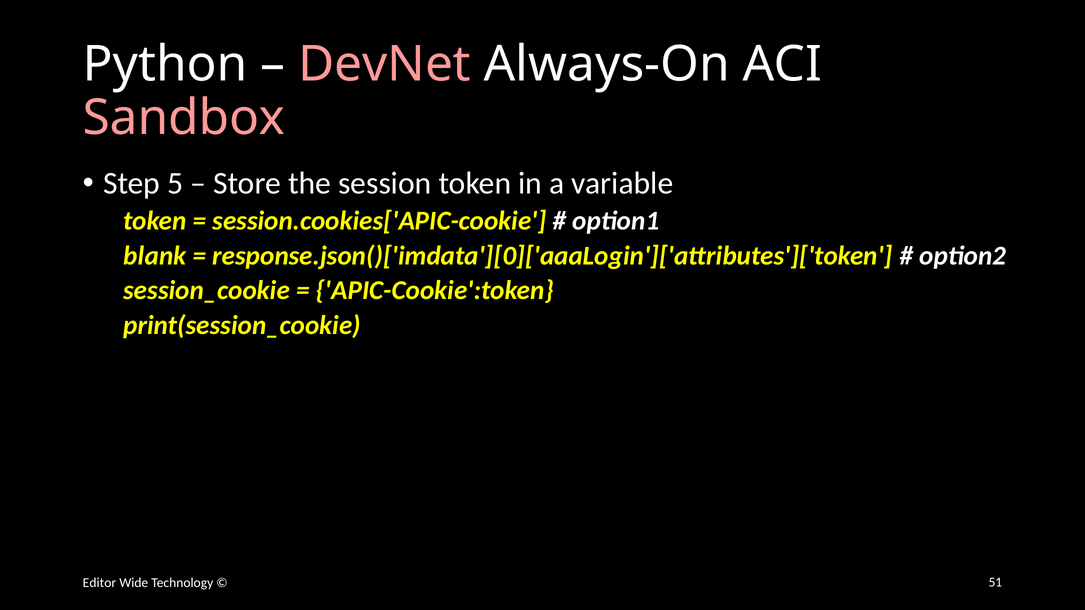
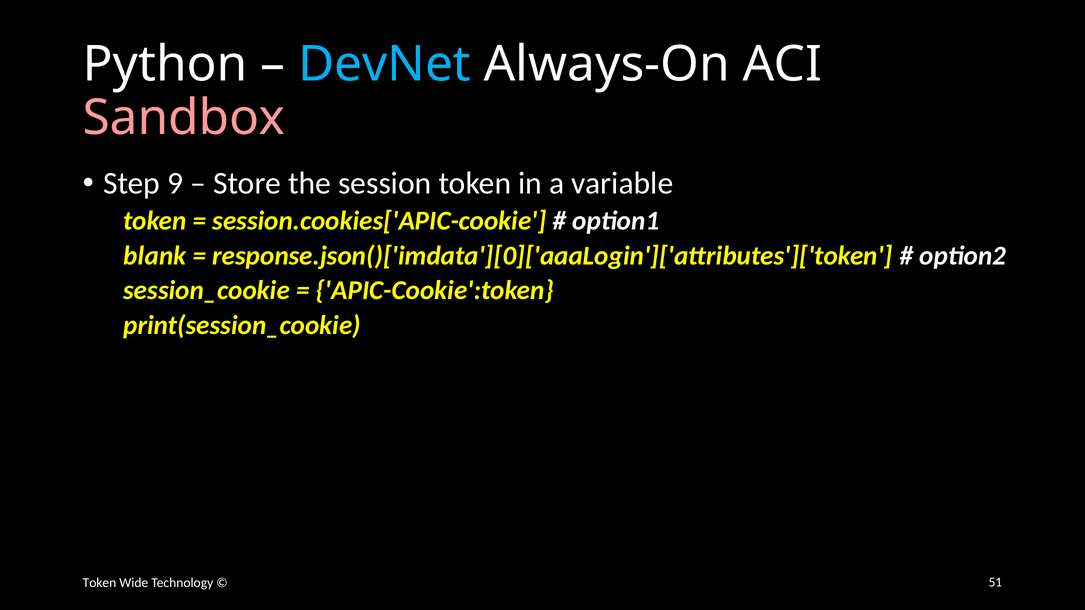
DevNet colour: pink -> light blue
5: 5 -> 9
Editor at (99, 583): Editor -> Token
